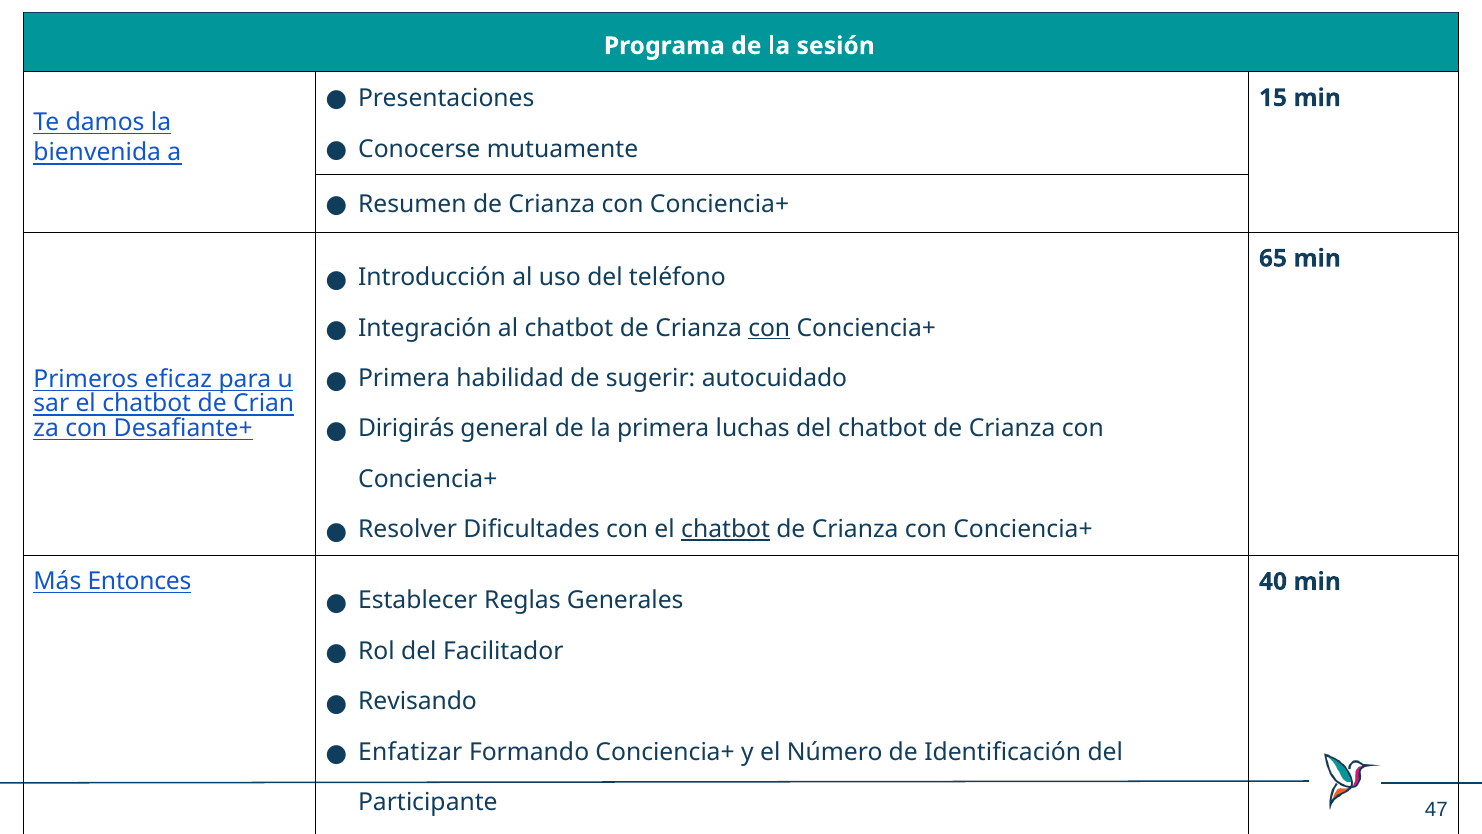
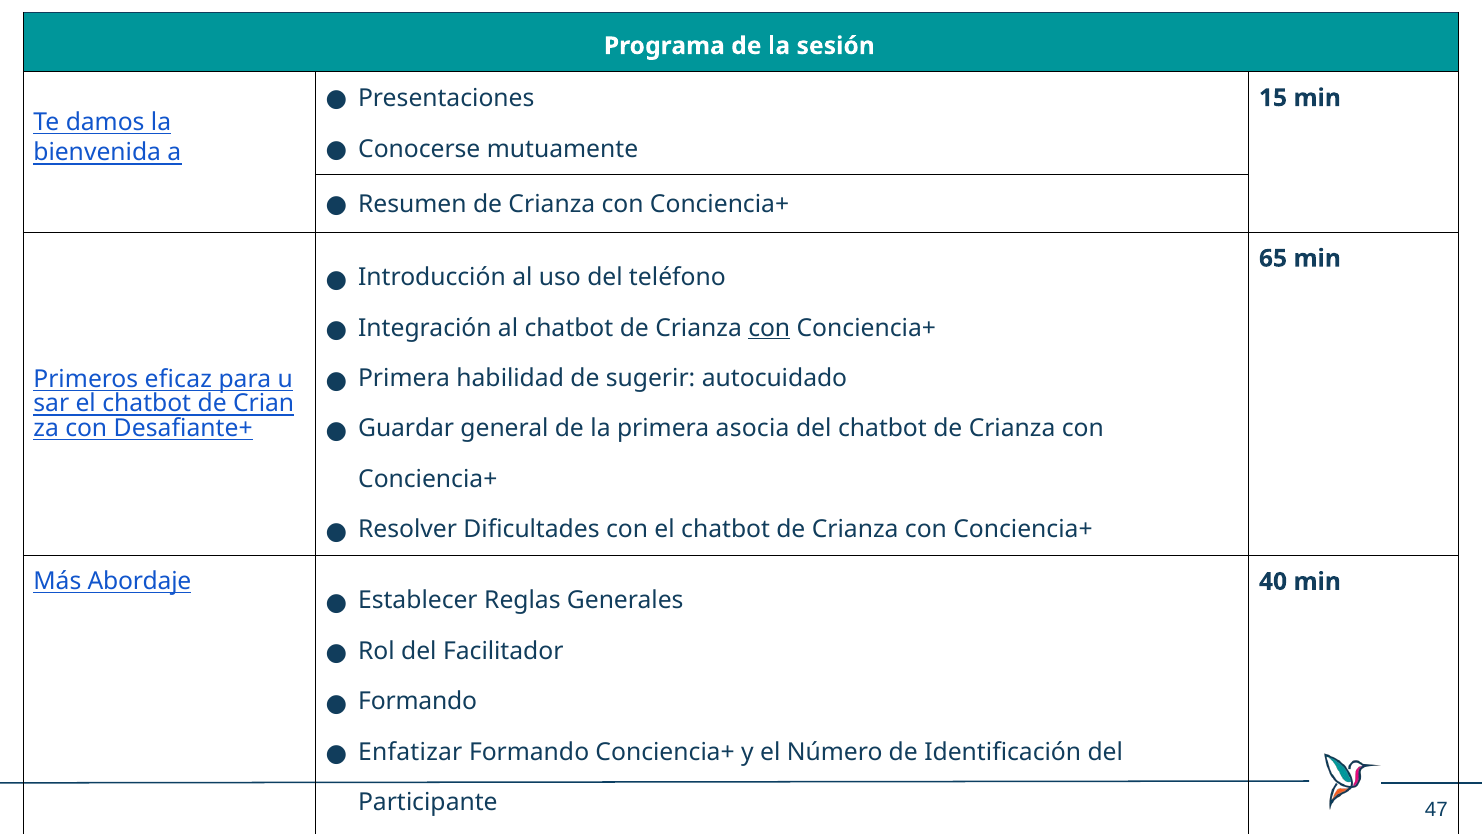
Dirigirás: Dirigirás -> Guardar
luchas: luchas -> asocia
chatbot at (726, 529) underline: present -> none
Entonces: Entonces -> Abordaje
Revisando at (418, 701): Revisando -> Formando
